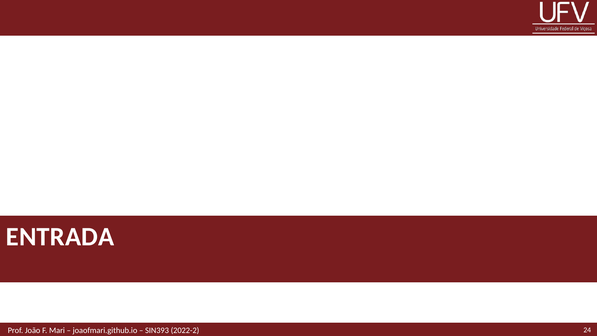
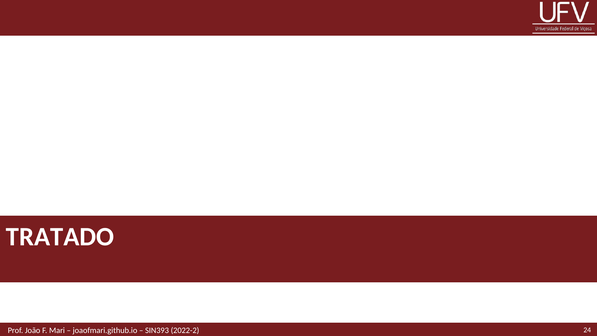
ENTRADA: ENTRADA -> TRATADO
